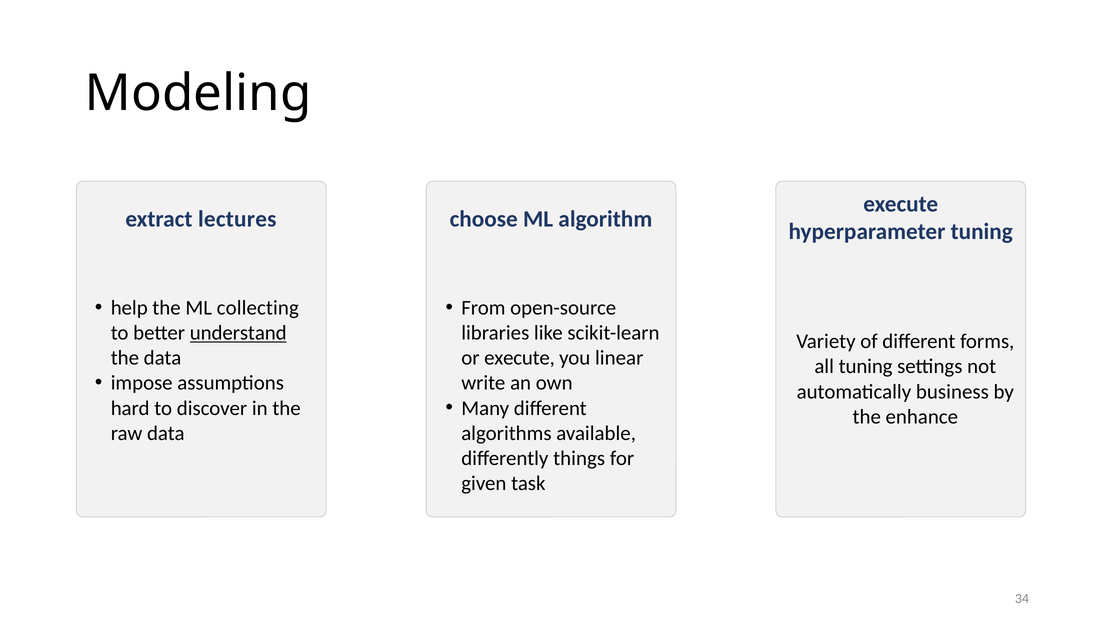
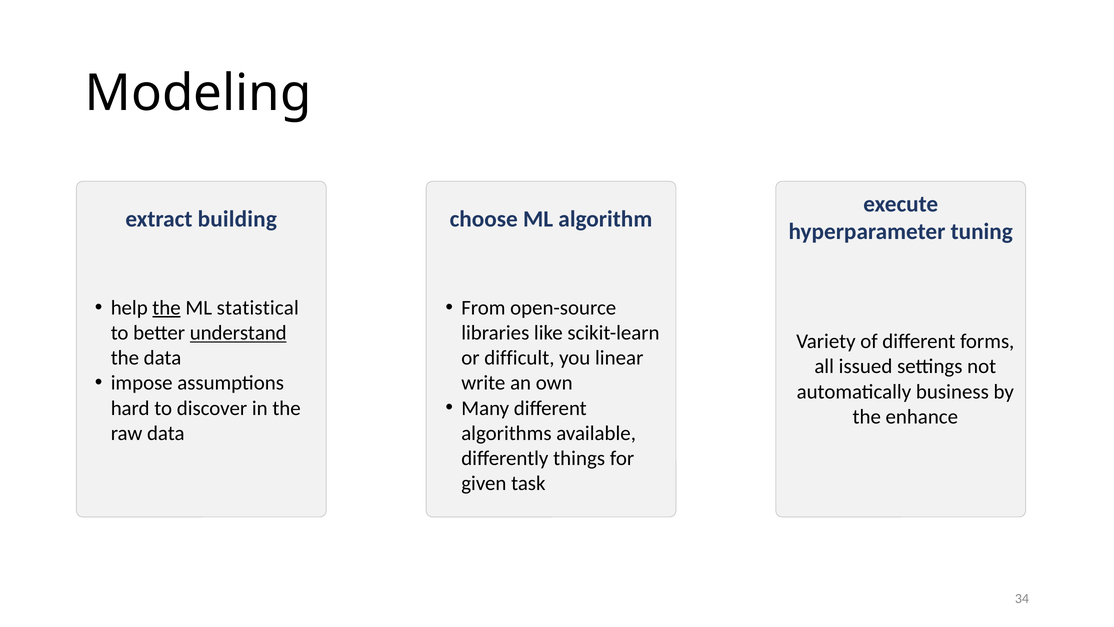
lectures: lectures -> building
the at (167, 308) underline: none -> present
collecting: collecting -> statistical
or execute: execute -> difficult
all tuning: tuning -> issued
